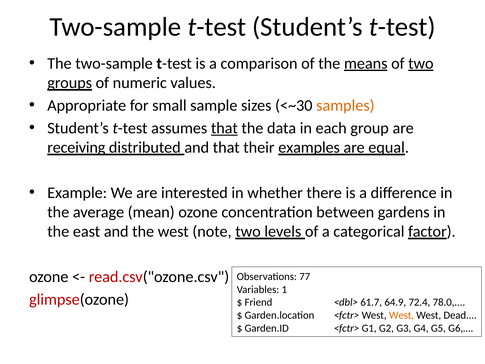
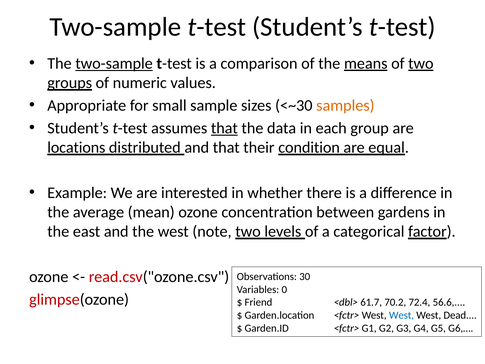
two-sample at (114, 63) underline: none -> present
receiving: receiving -> locations
examples: examples -> condition
77: 77 -> 30
1: 1 -> 0
64.9: 64.9 -> 70.2
78.0: 78.0 -> 56.6
West at (401, 315) colour: orange -> blue
